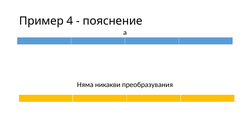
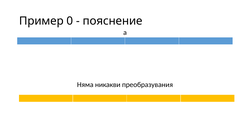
4: 4 -> 0
